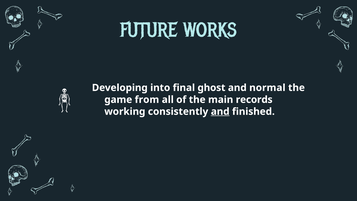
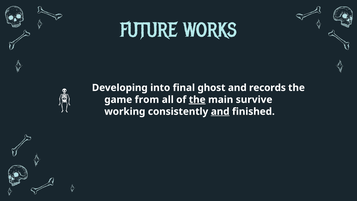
normal: normal -> records
the at (197, 100) underline: none -> present
records: records -> survive
